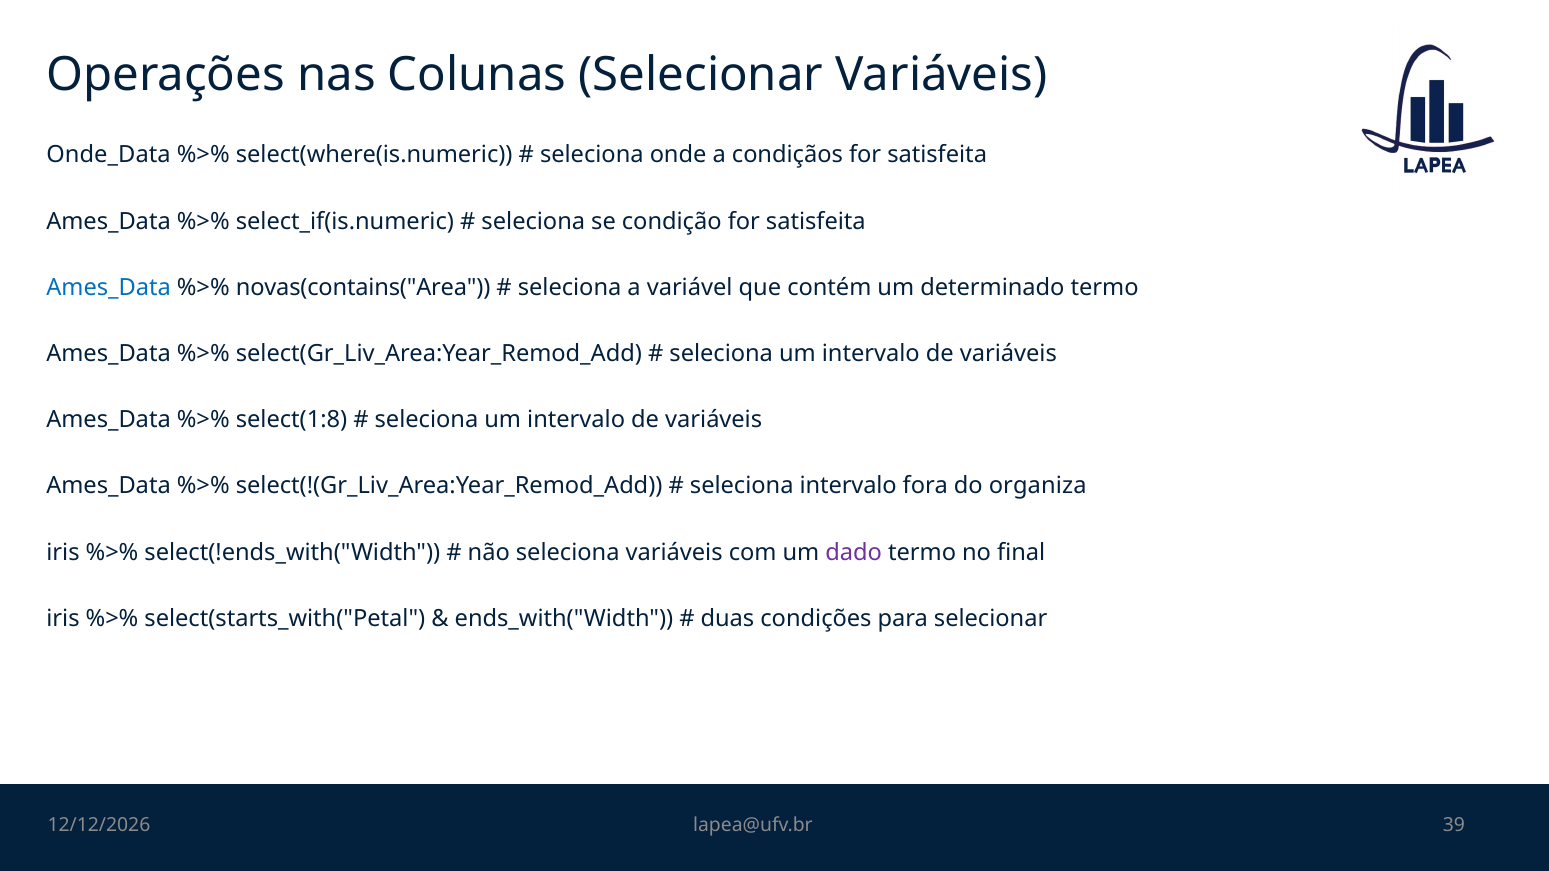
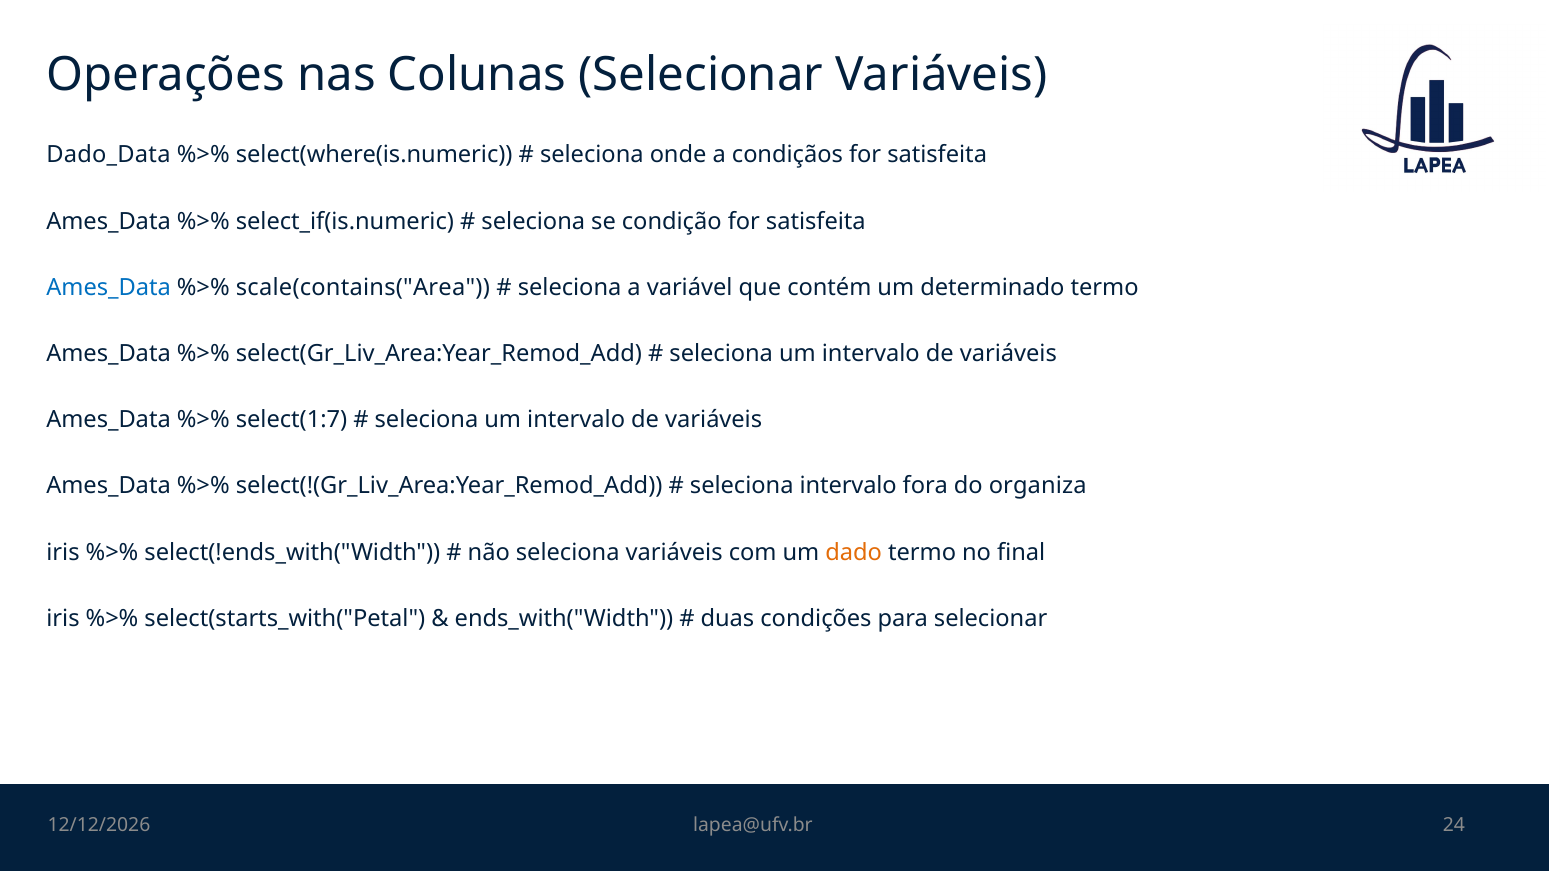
Onde_Data: Onde_Data -> Dado_Data
novas(contains("Area: novas(contains("Area -> scale(contains("Area
select(1:8: select(1:8 -> select(1:7
dado colour: purple -> orange
39: 39 -> 24
